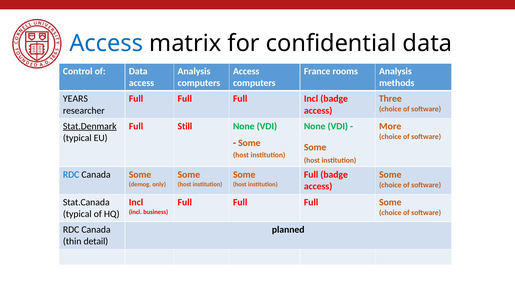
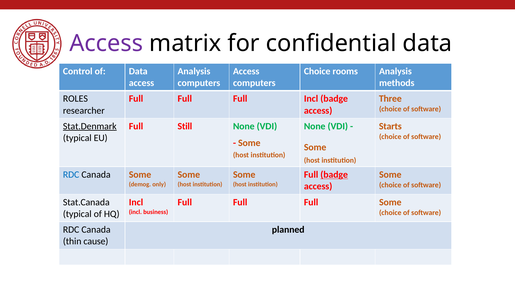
Access at (106, 43) colour: blue -> purple
France at (317, 71): France -> Choice
YEARS: YEARS -> ROLES
More: More -> Starts
badge at (334, 174) underline: none -> present
detail: detail -> cause
